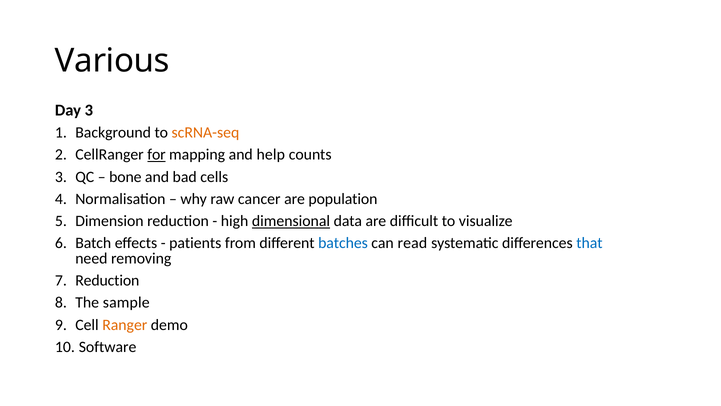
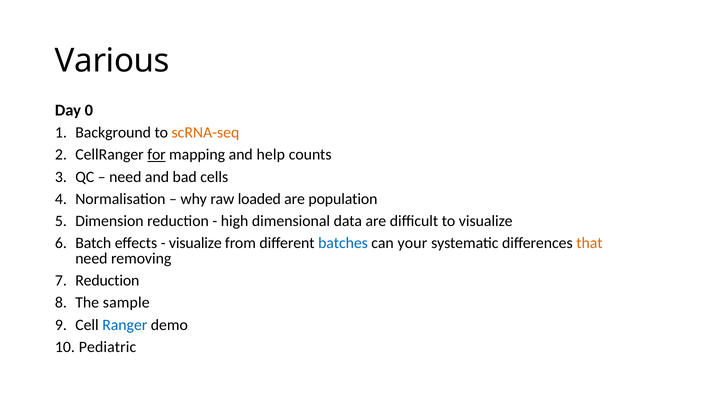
Day 3: 3 -> 0
bone at (125, 177): bone -> need
cancer: cancer -> loaded
dimensional underline: present -> none
patients at (195, 243): patients -> visualize
read: read -> your
that colour: blue -> orange
Ranger colour: orange -> blue
Software: Software -> Pediatric
